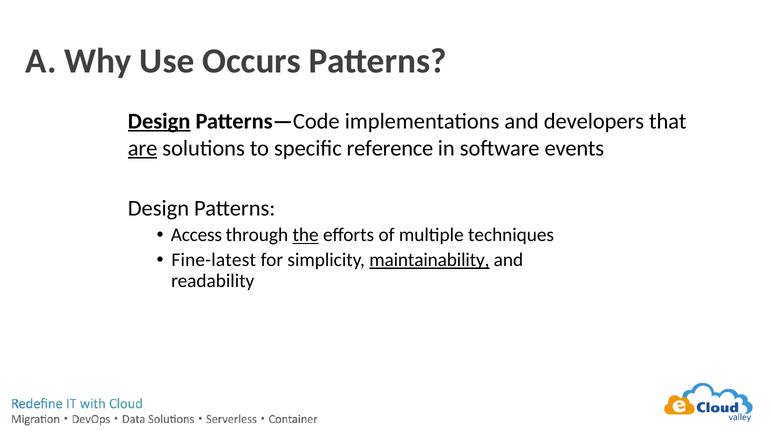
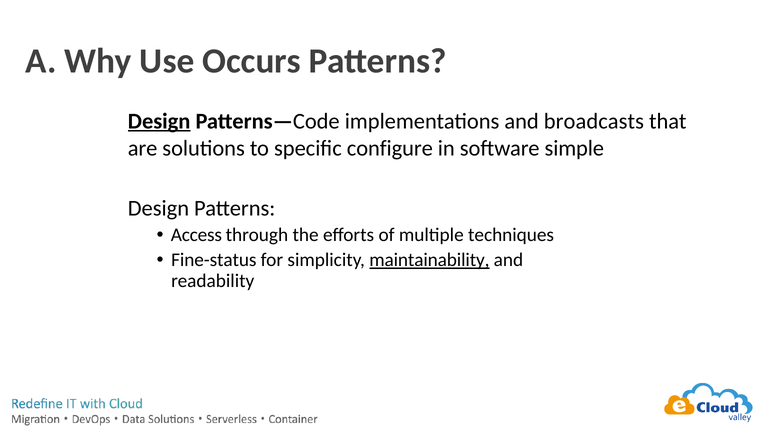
developers: developers -> broadcasts
are underline: present -> none
reference: reference -> configure
events: events -> simple
the underline: present -> none
Fine-latest: Fine-latest -> Fine-status
